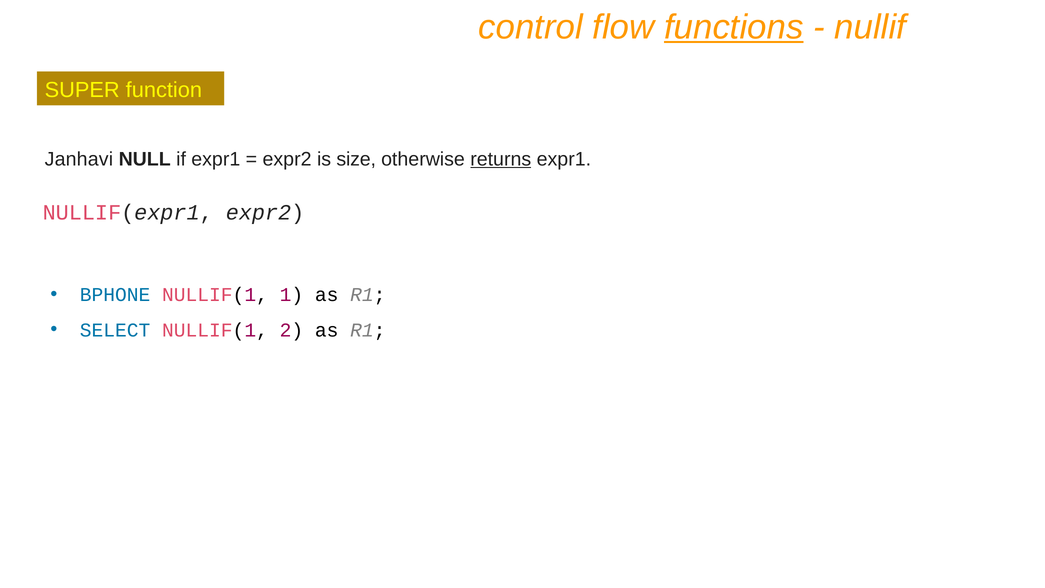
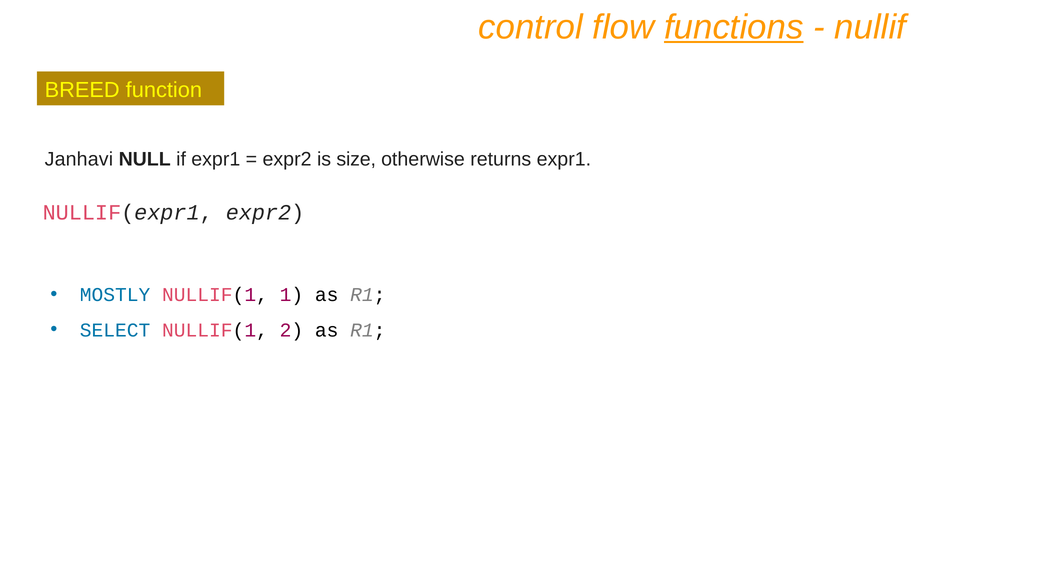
SUPER: SUPER -> BREED
returns underline: present -> none
BPHONE: BPHONE -> MOSTLY
